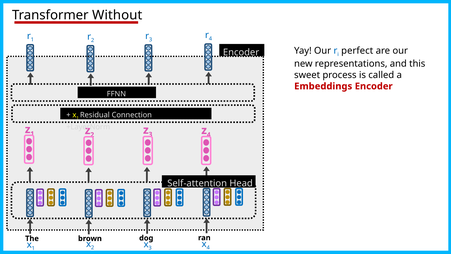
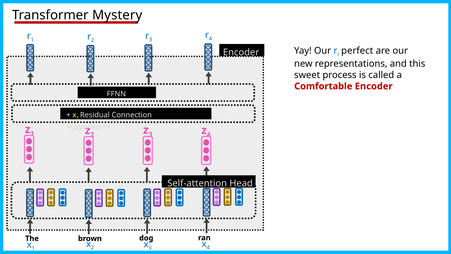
Without: Without -> Mystery
Embeddings: Embeddings -> Comfortable
